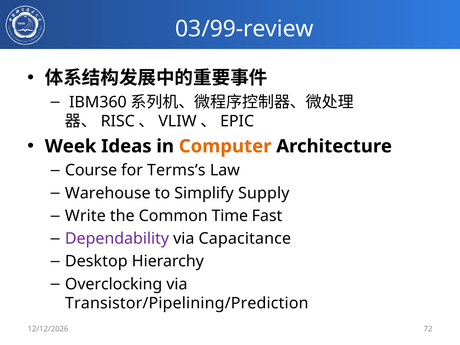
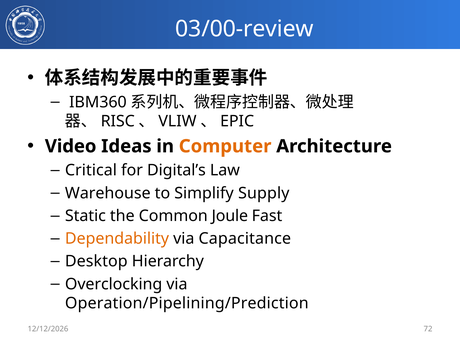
03/99-review: 03/99-review -> 03/00-review
Week: Week -> Video
Course: Course -> Critical
Terms’s: Terms’s -> Digital’s
Write: Write -> Static
Time: Time -> Joule
Dependability colour: purple -> orange
Transistor/Pipelining/Prediction: Transistor/Pipelining/Prediction -> Operation/Pipelining/Prediction
